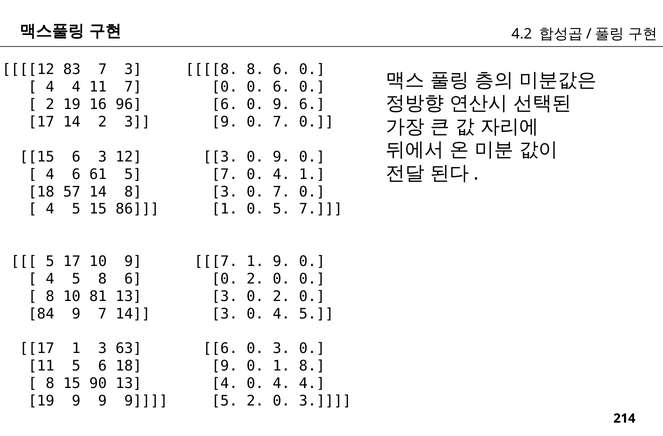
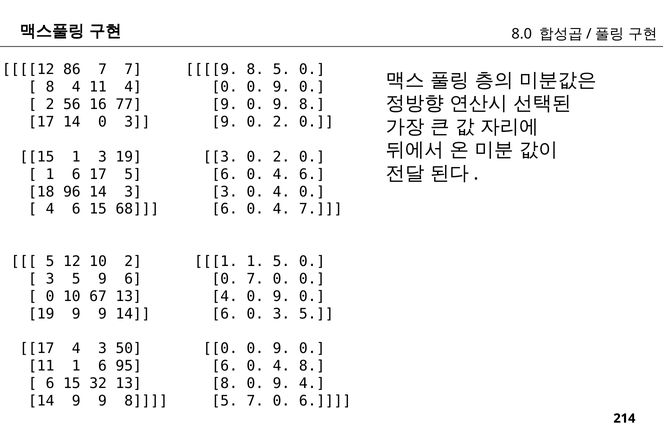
4.2: 4.2 -> 8.0
83: 83 -> 86
7 3: 3 -> 7
8 at (212, 70): 8 -> 9
6 at (282, 70): 6 -> 5
4 at (50, 87): 4 -> 8
11 7: 7 -> 4
6 at (281, 87): 6 -> 9
2 19: 19 -> 56
96: 96 -> 77
6 at (225, 104): 6 -> 9
0 9 6: 6 -> 8
14 2: 2 -> 0
7 at (281, 122): 7 -> 2
15 6: 6 -> 1
12 at (129, 157): 12 -> 19
9 at (281, 157): 9 -> 2
4 at (50, 174): 4 -> 1
6 61: 61 -> 17
7 at (225, 174): 7 -> 6
0 4 1: 1 -> 6
57: 57 -> 96
14 8: 8 -> 3
3 0 7: 7 -> 4
5 at (76, 209): 5 -> 6
86: 86 -> 68
1 at (225, 209): 1 -> 6
5 at (281, 209): 5 -> 4
5 17: 17 -> 12
10 9: 9 -> 2
7 at (216, 261): 7 -> 1
1 9: 9 -> 5
4 at (50, 279): 4 -> 3
5 8: 8 -> 9
2 at (255, 279): 2 -> 7
8 at (50, 296): 8 -> 0
81: 81 -> 67
3 at (225, 296): 3 -> 4
2 at (281, 296): 2 -> 9
84 at (41, 313): 84 -> 19
7 at (102, 313): 7 -> 9
3 at (225, 313): 3 -> 6
4 at (281, 313): 4 -> 3
17 1: 1 -> 4
63: 63 -> 50
6 at (220, 348): 6 -> 0
3 at (281, 348): 3 -> 9
11 5: 5 -> 1
6 18: 18 -> 95
9 at (225, 366): 9 -> 6
1 at (281, 366): 1 -> 4
8 at (50, 383): 8 -> 6
90: 90 -> 32
4 at (225, 383): 4 -> 8
4 at (281, 383): 4 -> 9
19 at (41, 401): 19 -> 14
9 9 9: 9 -> 8
5 2: 2 -> 7
3 at (325, 401): 3 -> 6
